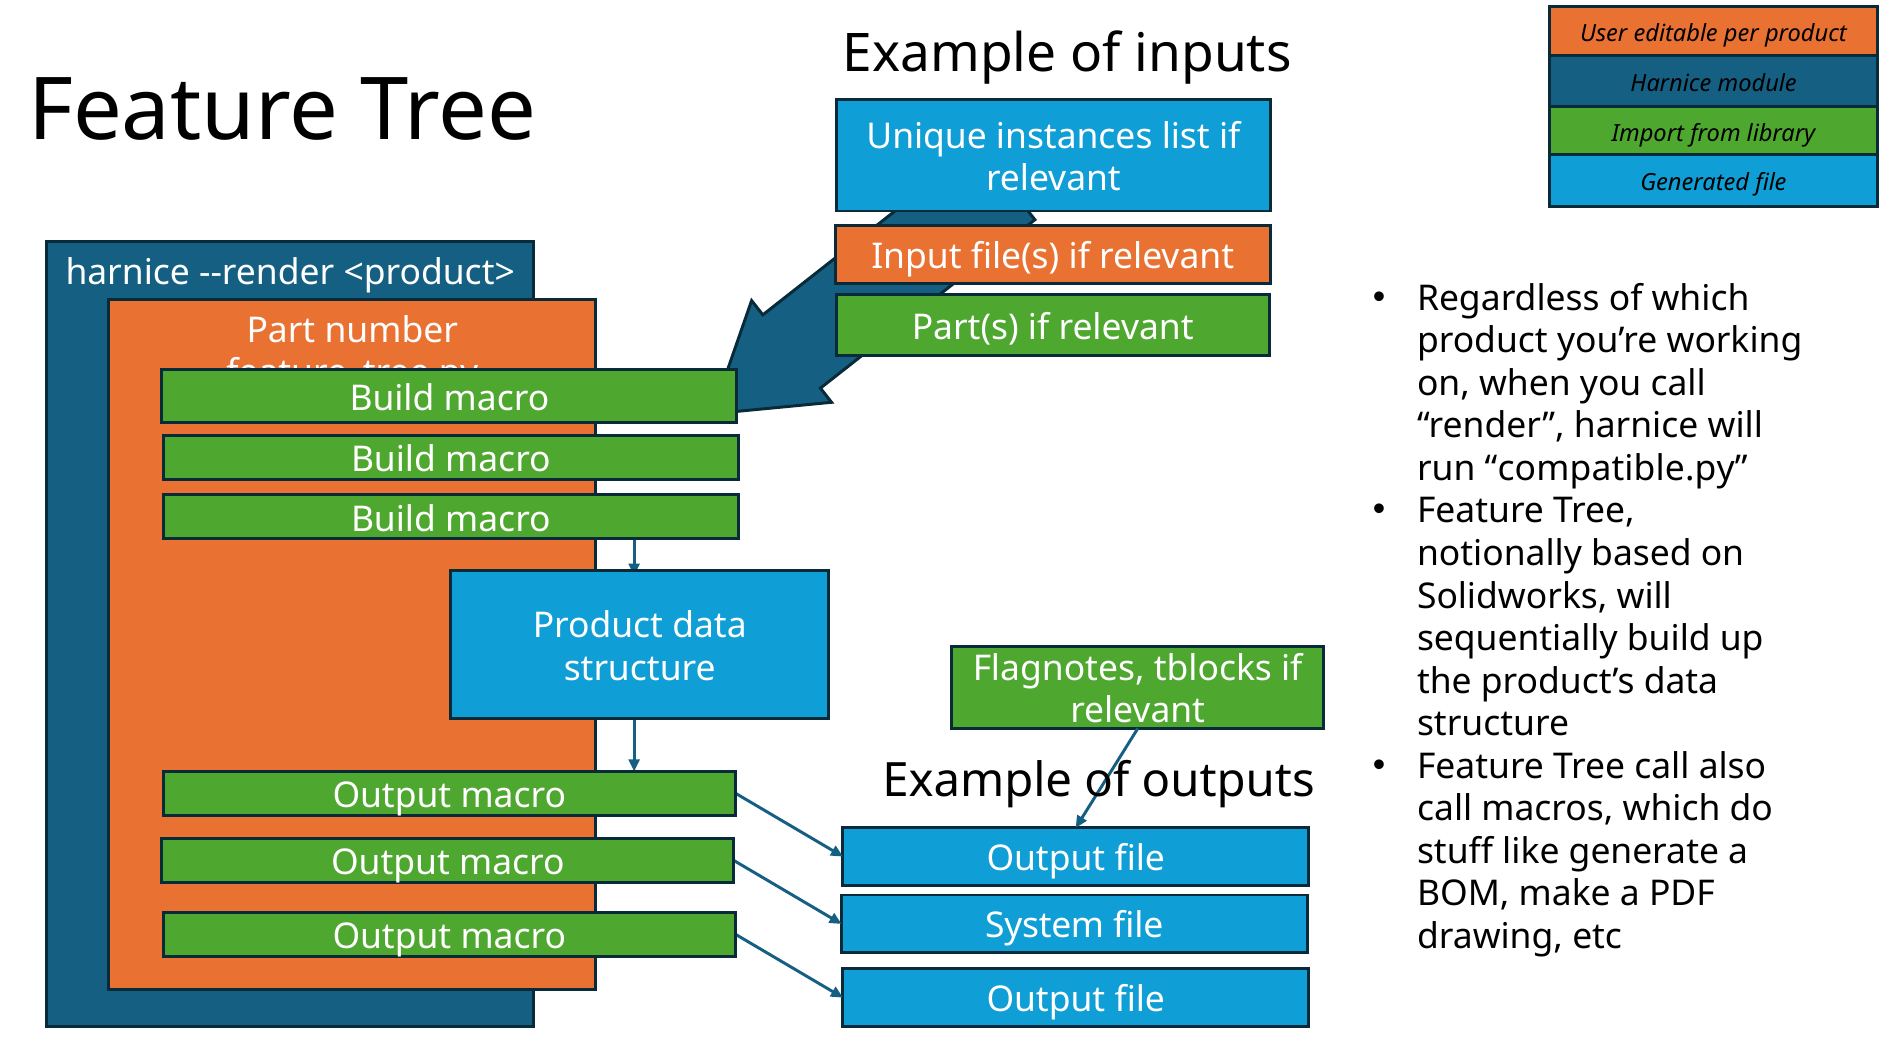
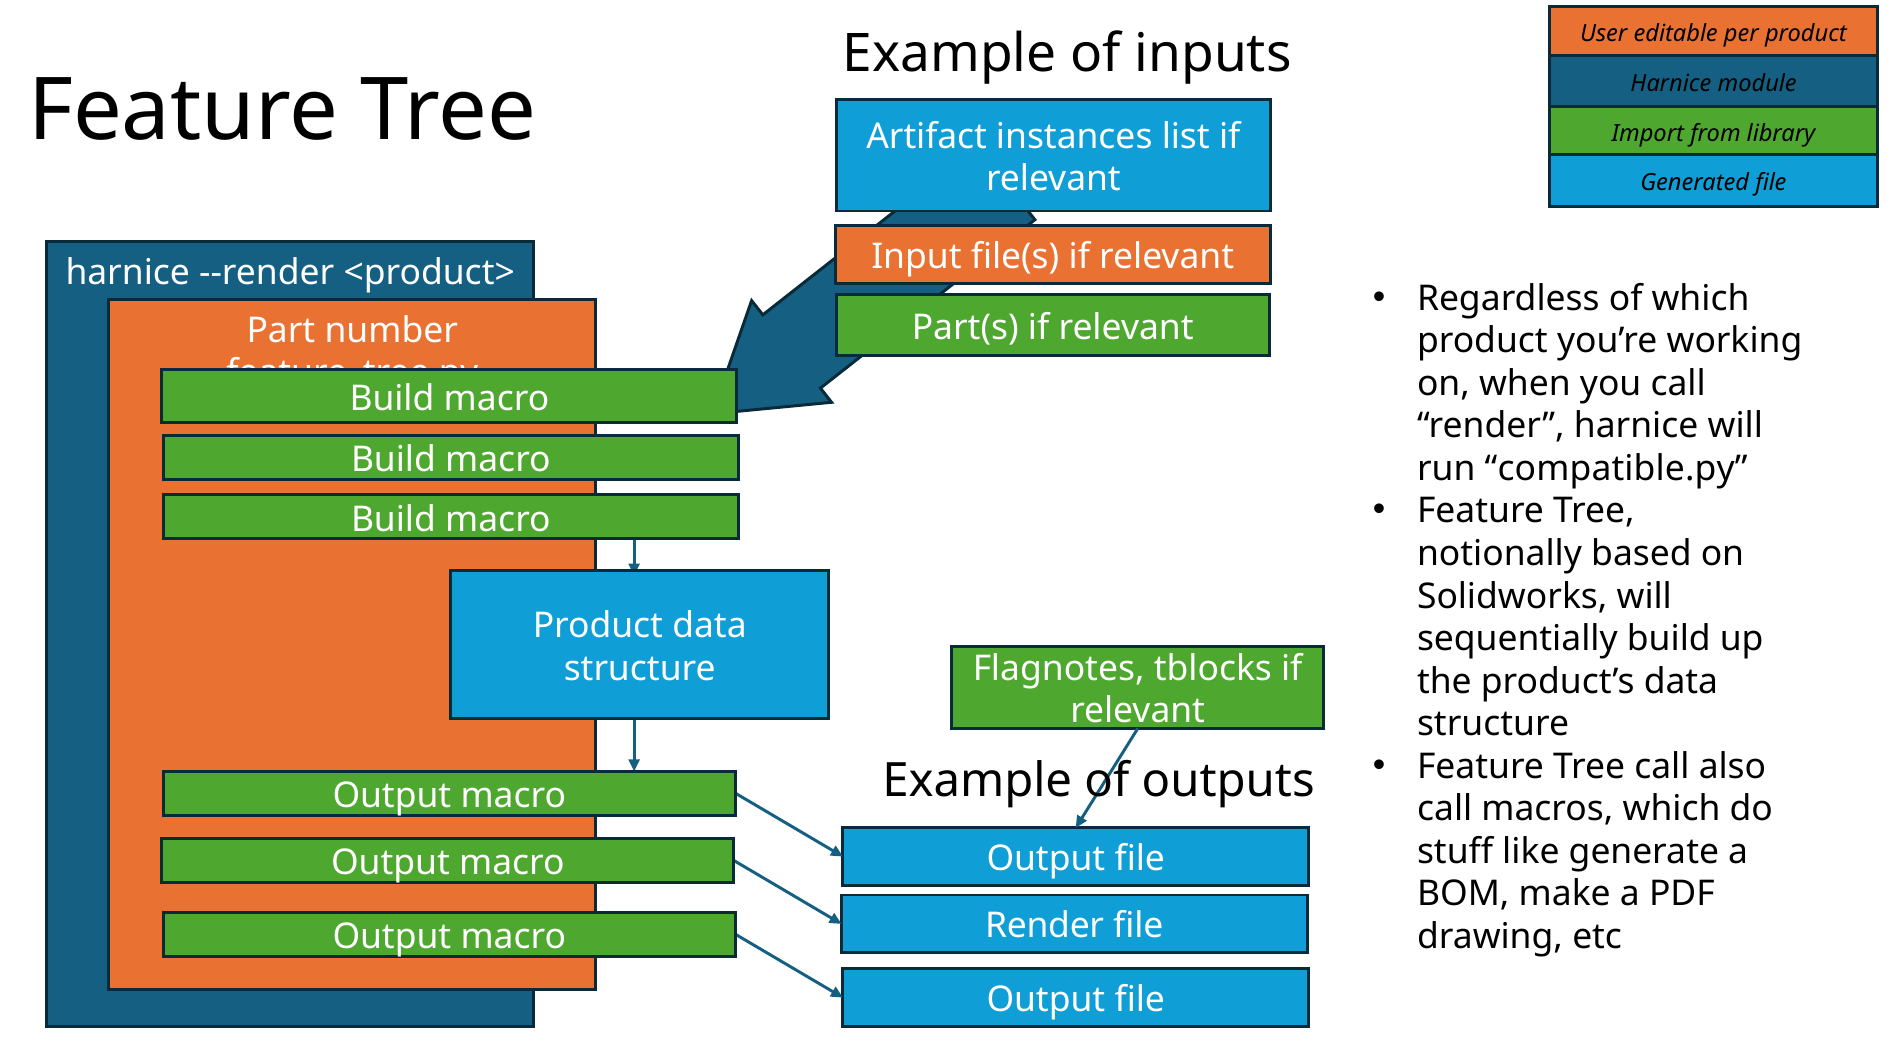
Unique: Unique -> Artifact
System at (1045, 926): System -> Render
